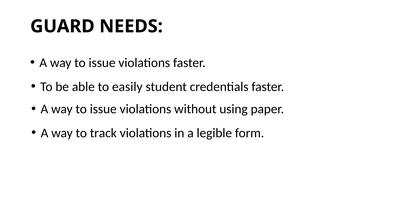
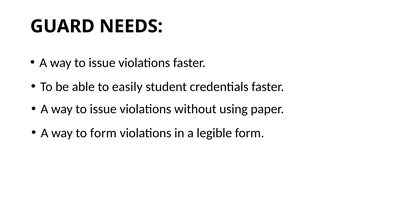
to track: track -> form
